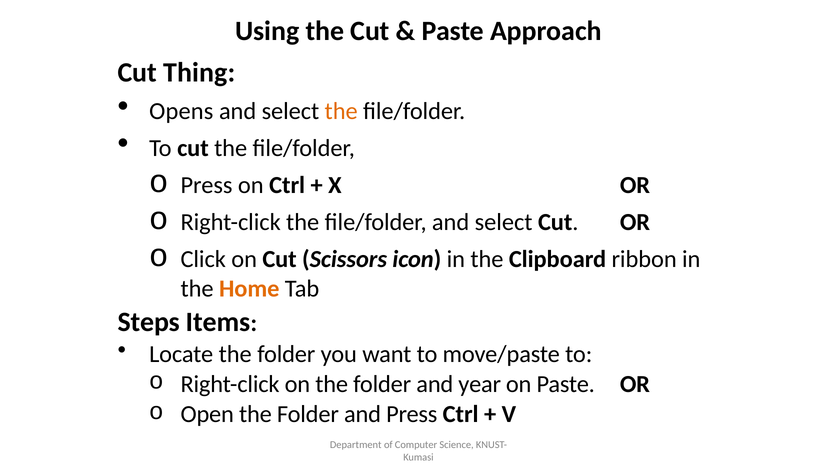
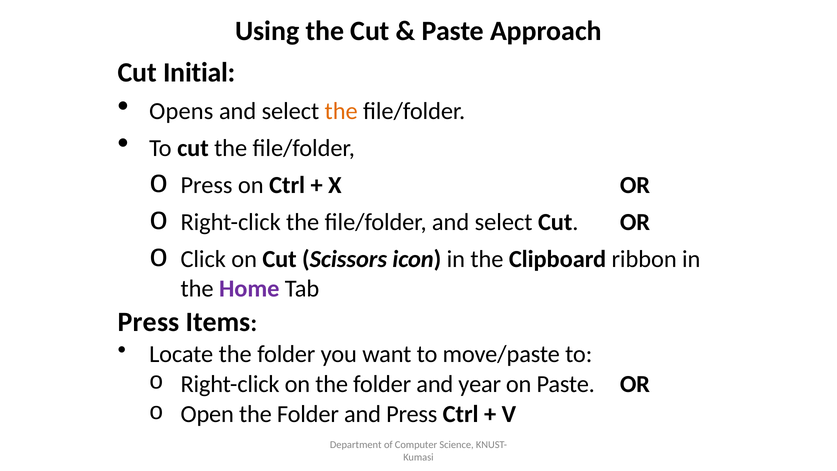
Thing: Thing -> Initial
Home colour: orange -> purple
Steps at (149, 322): Steps -> Press
